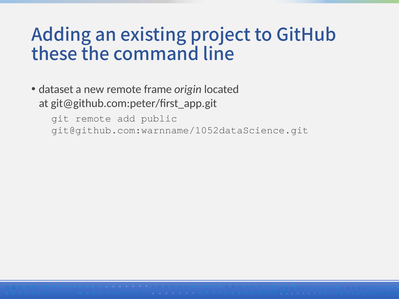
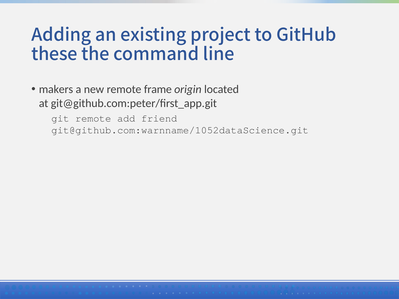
dataset: dataset -> makers
public: public -> friend
